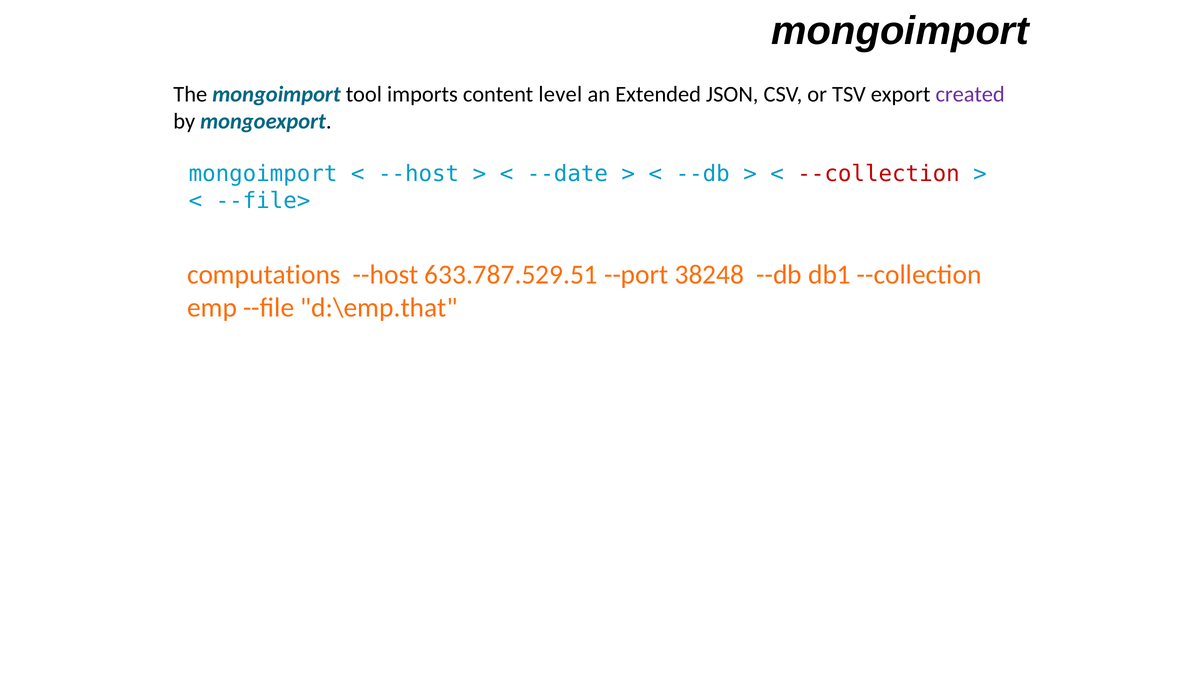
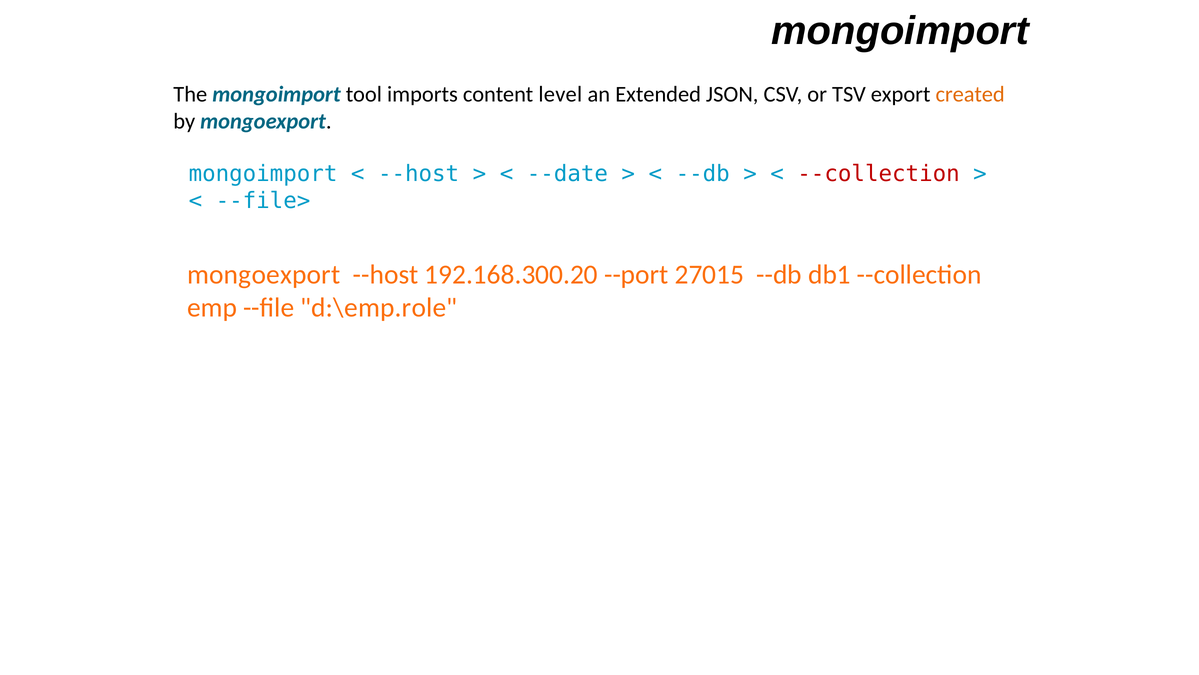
created colour: purple -> orange
computations at (264, 275): computations -> mongoexport
633.787.529.51: 633.787.529.51 -> 192.168.300.20
38248: 38248 -> 27015
d:\emp.that: d:\emp.that -> d:\emp.role
